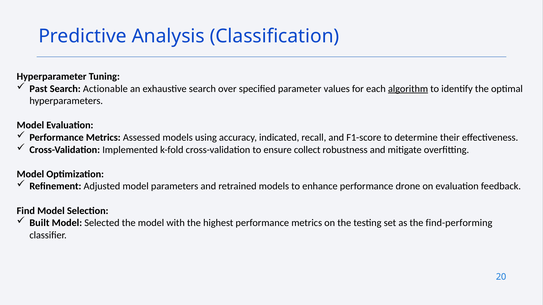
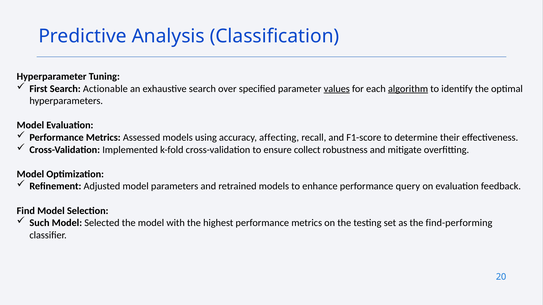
Past: Past -> First
values underline: none -> present
indicated: indicated -> affecting
drone: drone -> query
Built: Built -> Such
